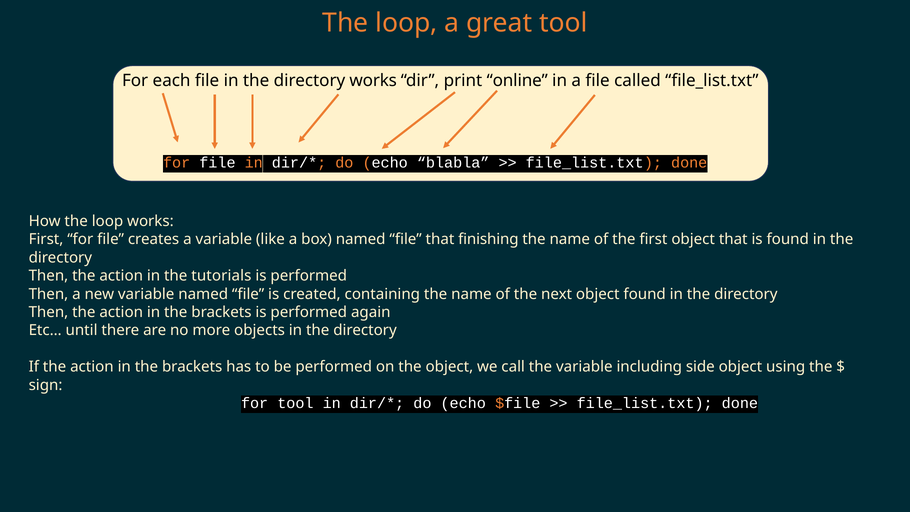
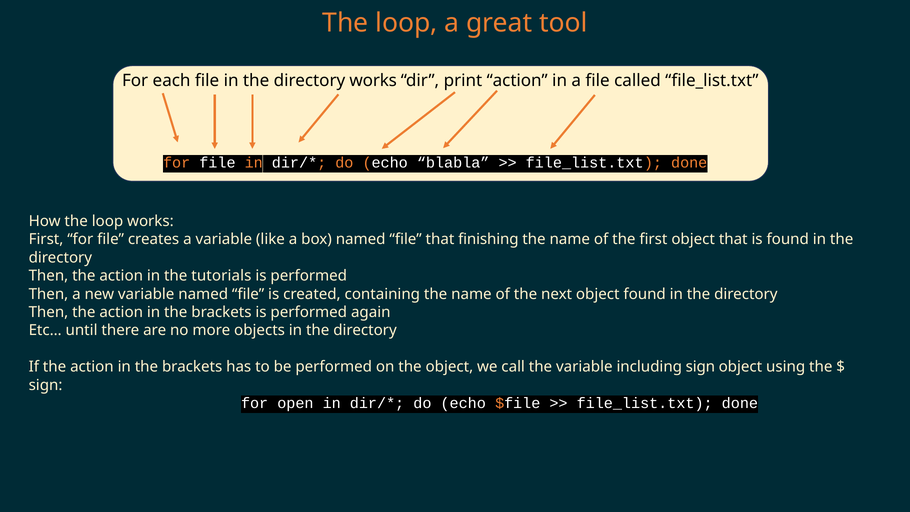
print online: online -> action
including side: side -> sign
for tool: tool -> open
